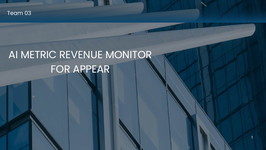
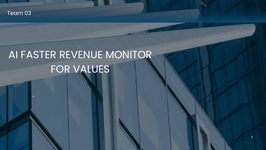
METRIC: METRIC -> FASTER
APPEAR: APPEAR -> VALUES
